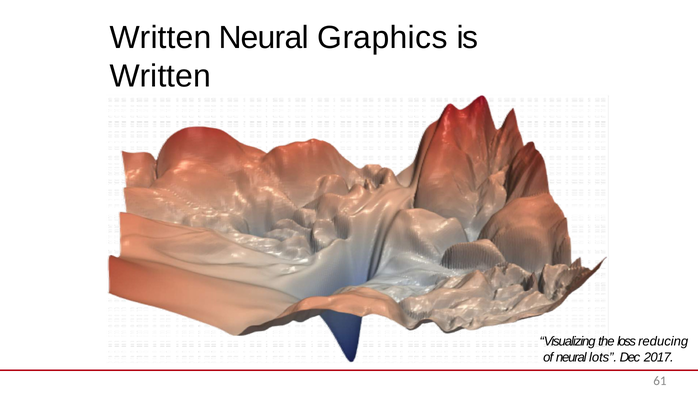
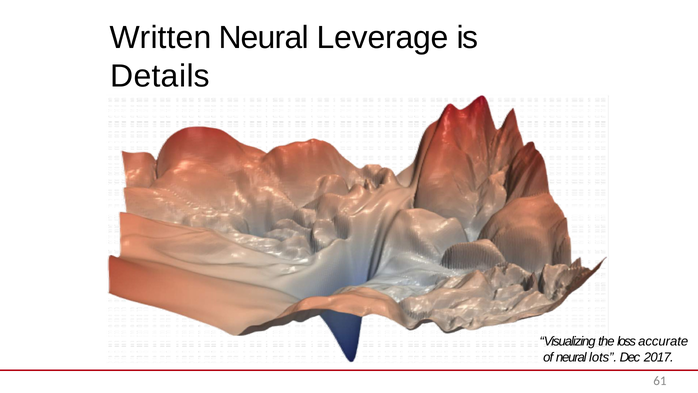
Graphics: Graphics -> Leverage
Written at (160, 76): Written -> Details
reducing: reducing -> accurate
